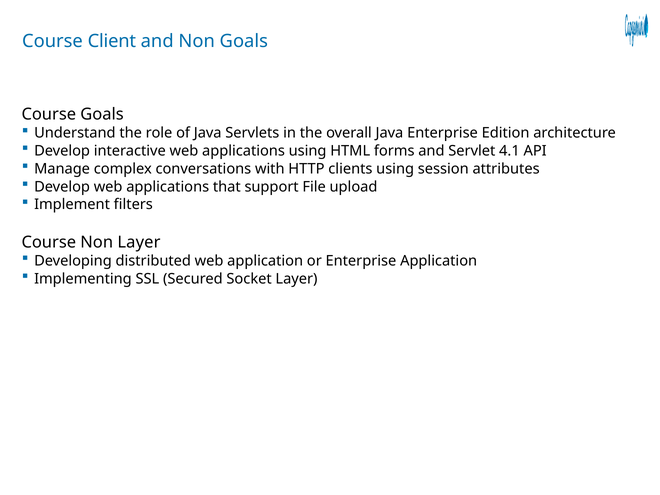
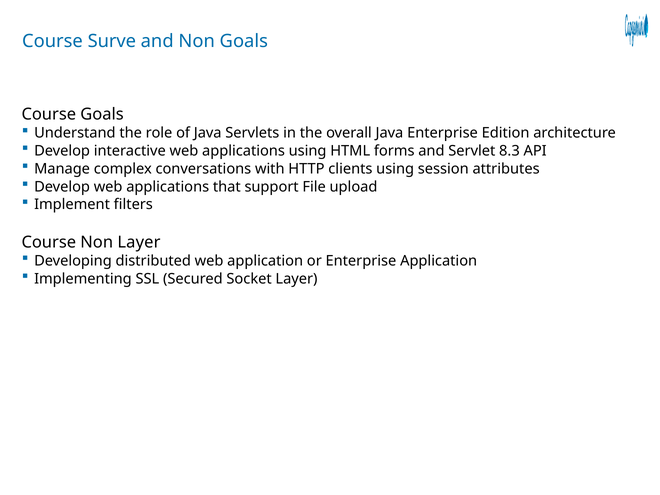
Client: Client -> Surve
4.1: 4.1 -> 8.3
